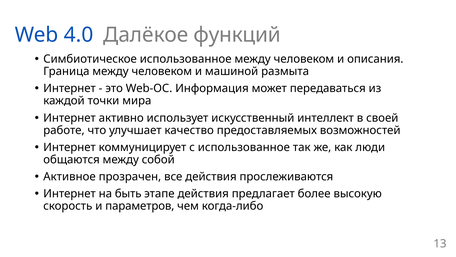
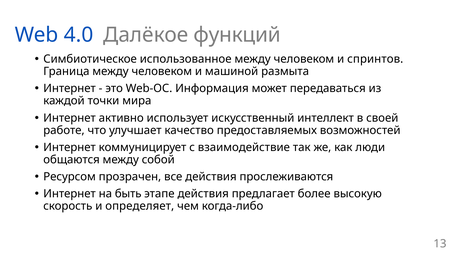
описания: описания -> спринтов
с использованное: использованное -> взаимодействие
Активное: Активное -> Ресурсом
параметров: параметров -> определяет
